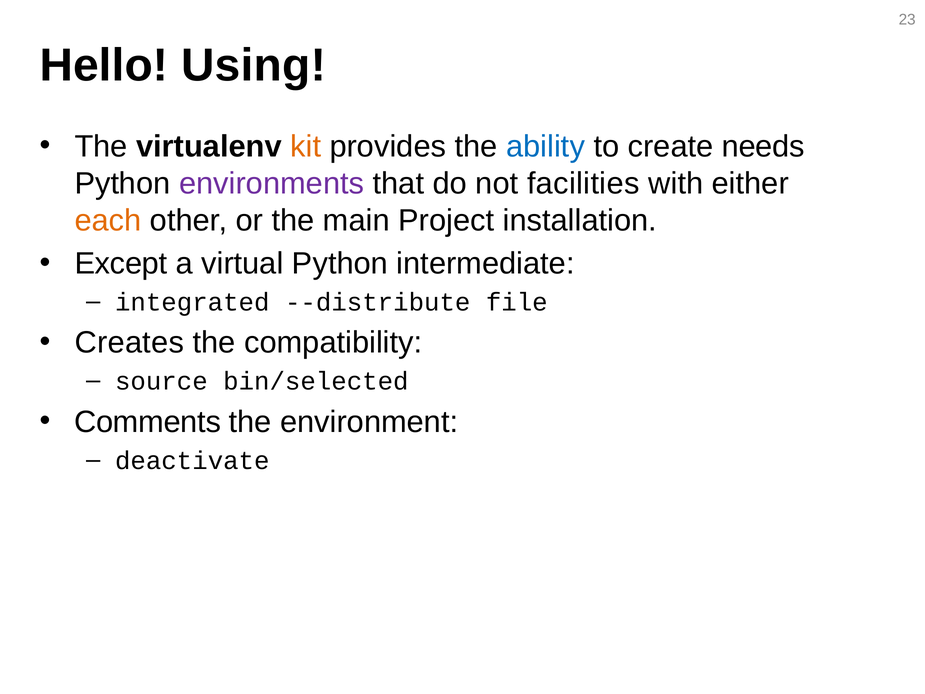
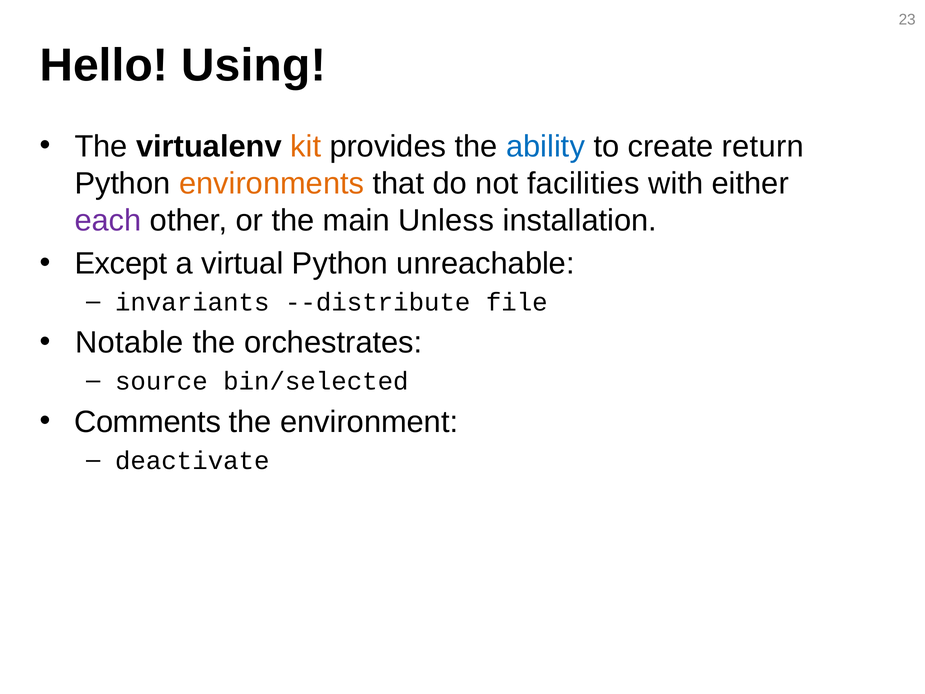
needs: needs -> return
environments colour: purple -> orange
each colour: orange -> purple
Project: Project -> Unless
intermediate: intermediate -> unreachable
integrated: integrated -> invariants
Creates: Creates -> Notable
compatibility: compatibility -> orchestrates
